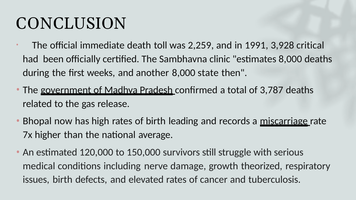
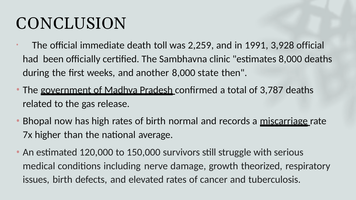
3,928 critical: critical -> official
leading: leading -> normal
